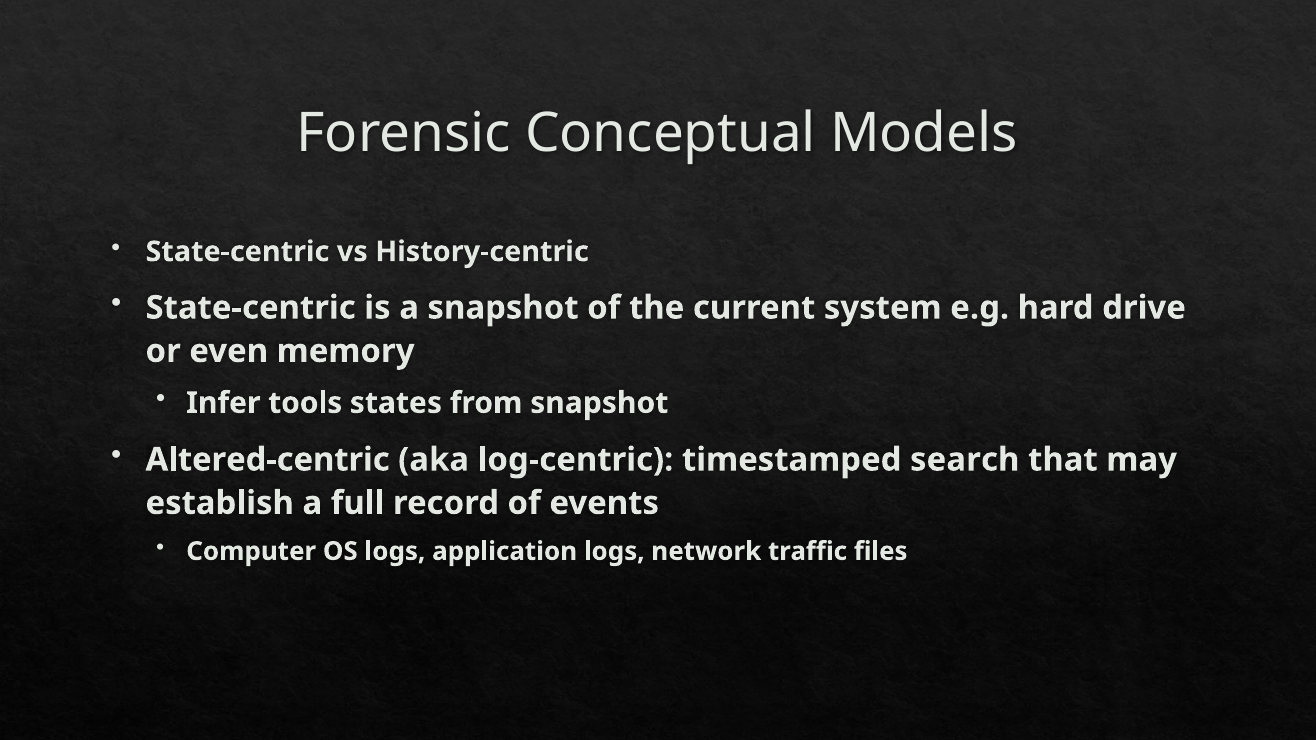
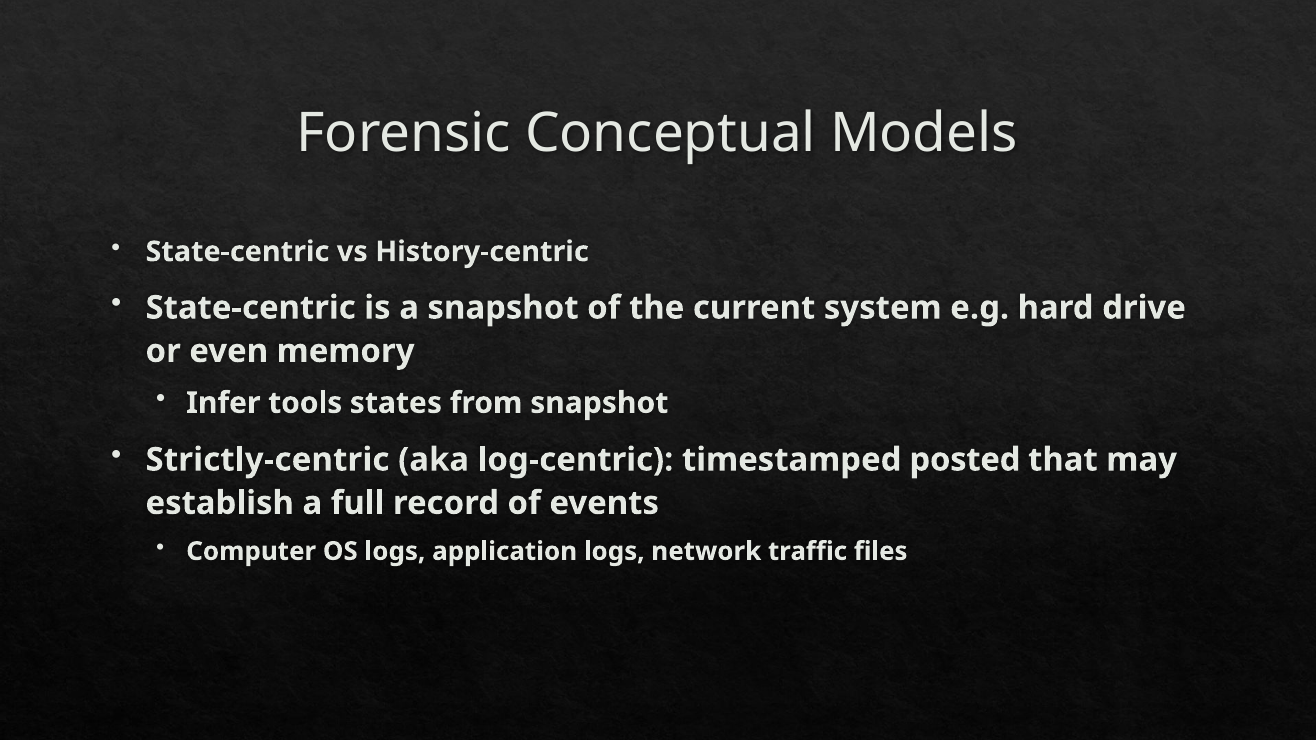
Altered-centric: Altered-centric -> Strictly-centric
search: search -> posted
